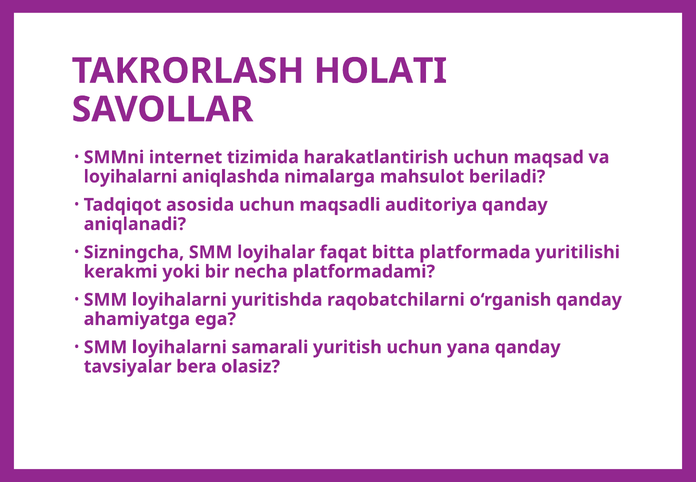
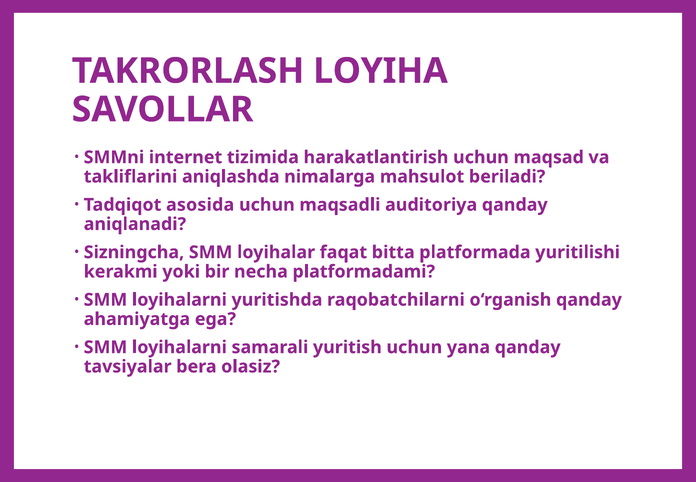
HOLATI: HOLATI -> LOYIHA
loyihalarni at (131, 177): loyihalarni -> takliflarini
